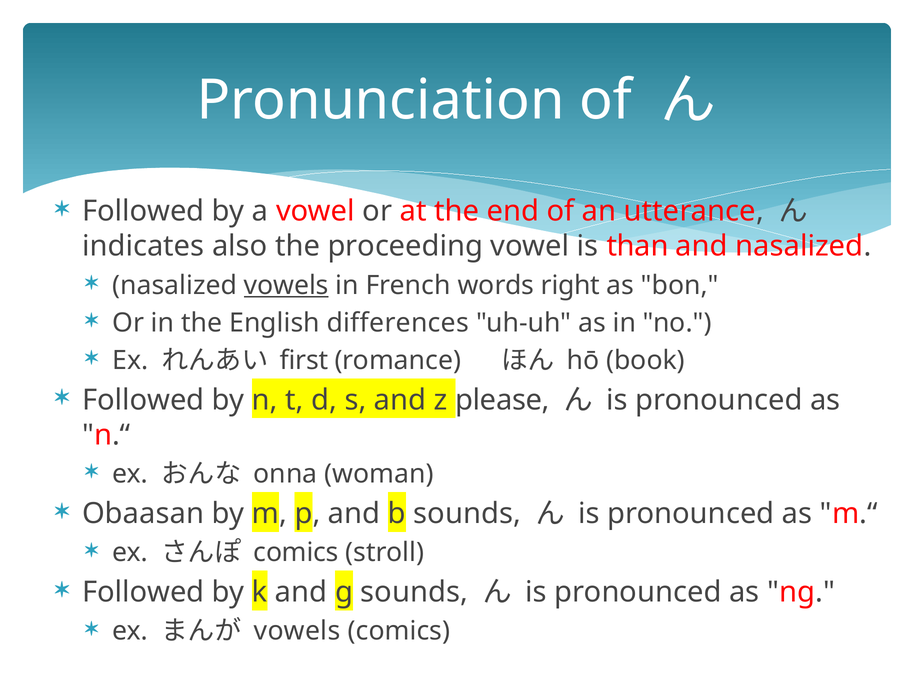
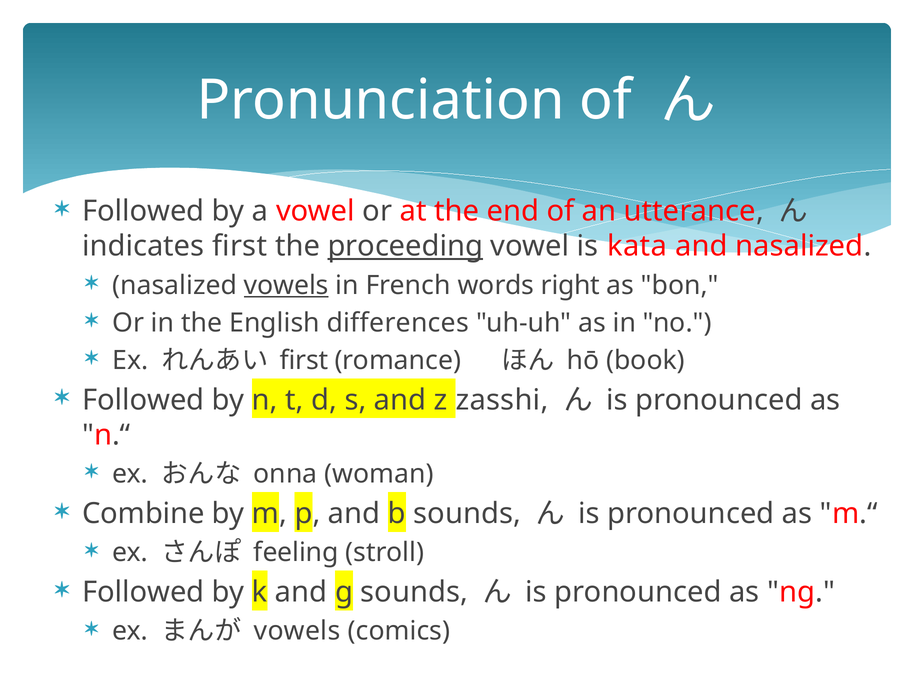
indicates also: also -> first
proceeding underline: none -> present
than: than -> kata
please: please -> zasshi
Obaasan: Obaasan -> Combine
comics at (296, 552): comics -> feeling
